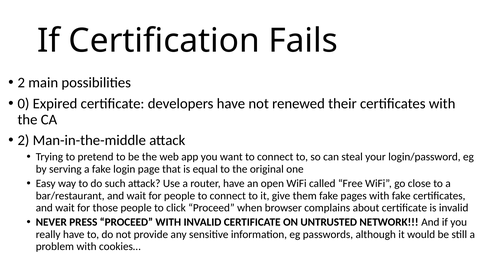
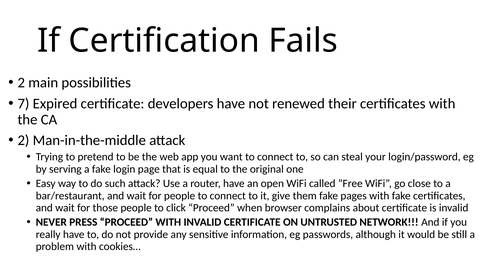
0: 0 -> 7
